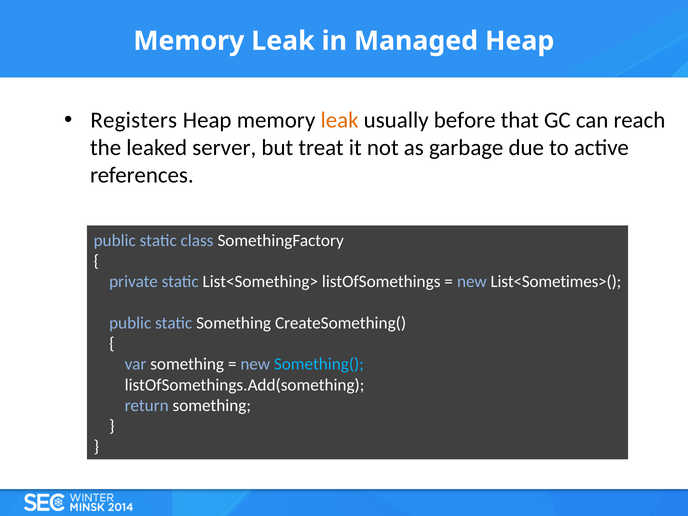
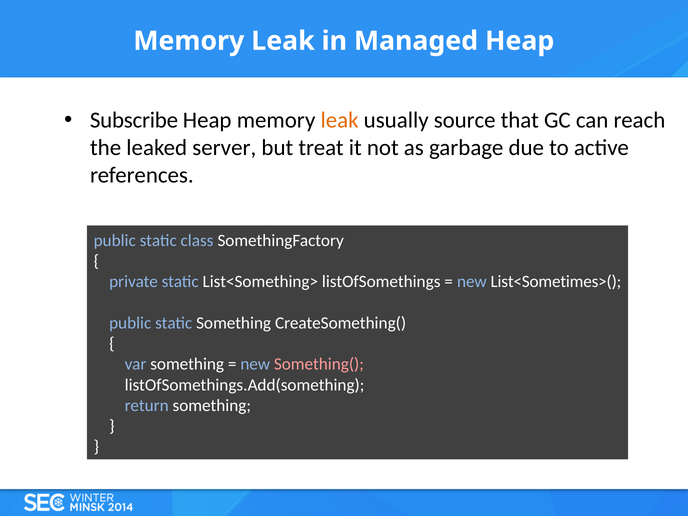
Registers: Registers -> Subscribe
before: before -> source
Something( colour: light blue -> pink
